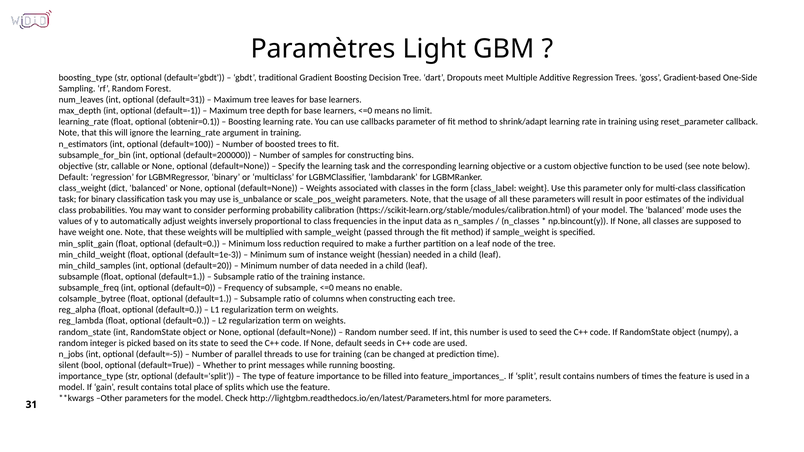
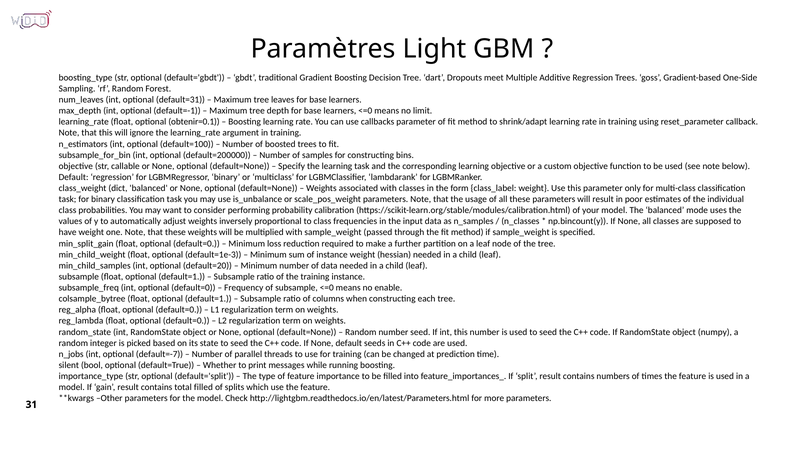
default=-5: default=-5 -> default=-7
total place: place -> filled
